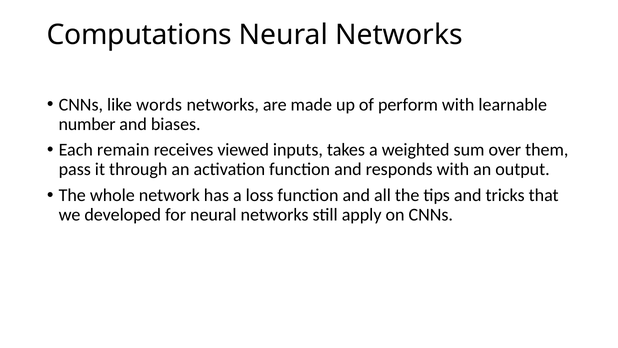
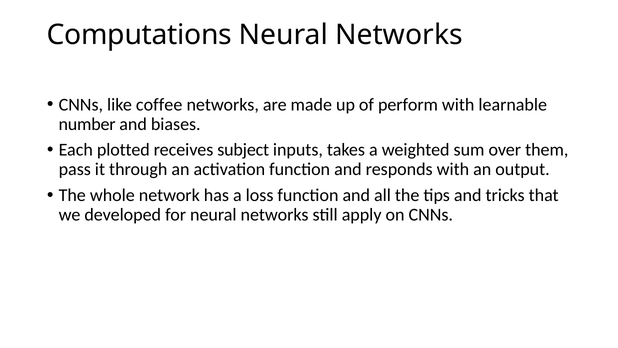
words: words -> coffee
remain: remain -> plotted
viewed: viewed -> subject
